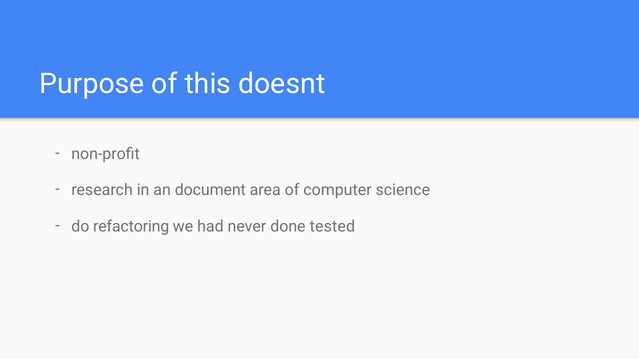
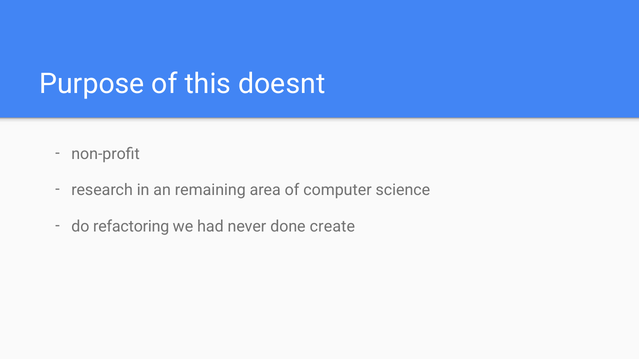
document: document -> remaining
tested: tested -> create
